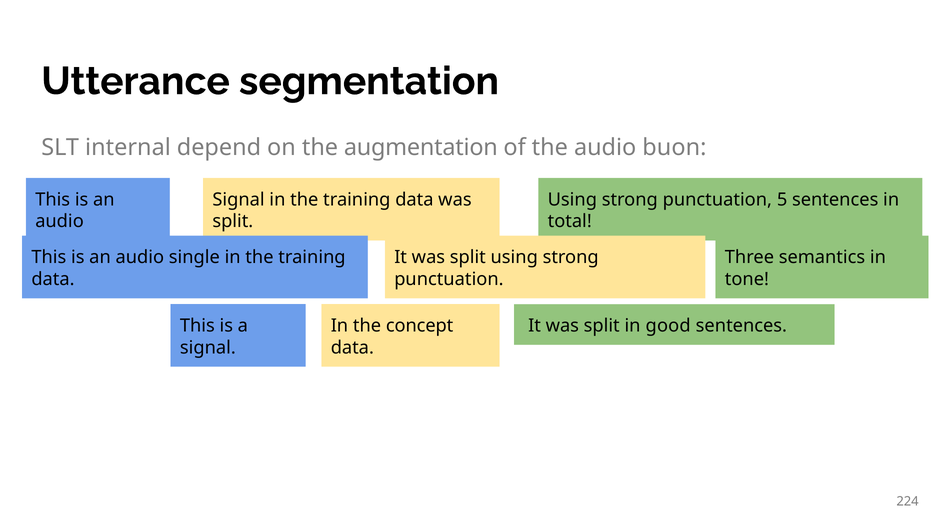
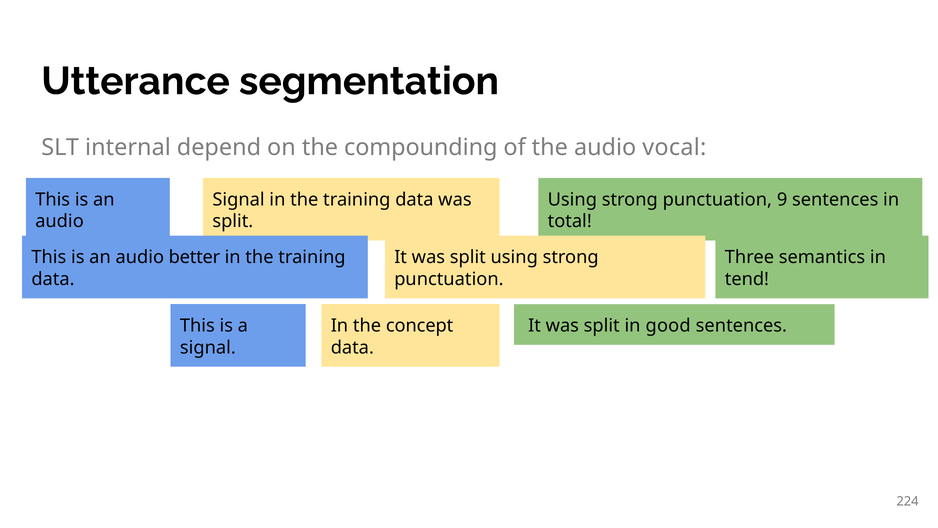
augmentation: augmentation -> compounding
buon: buon -> vocal
5: 5 -> 9
single: single -> better
tone: tone -> tend
